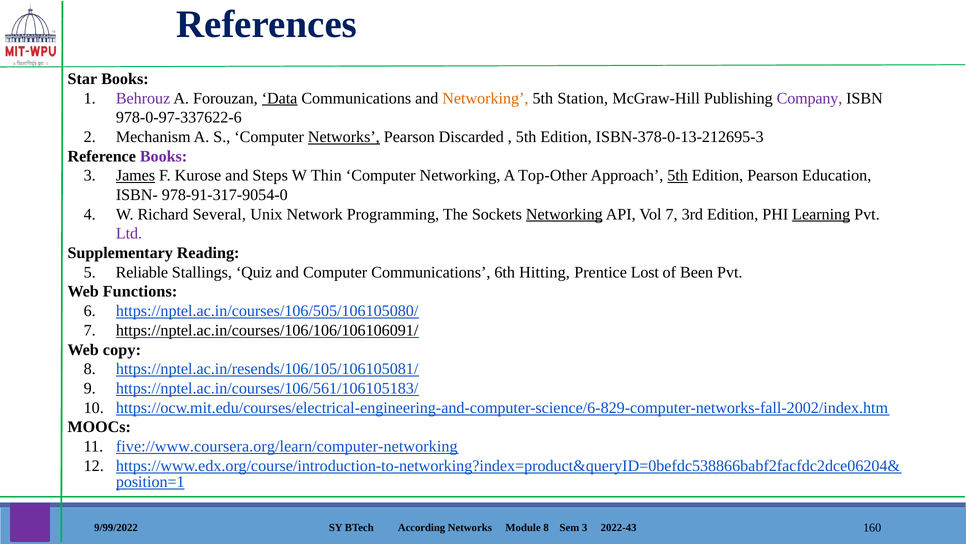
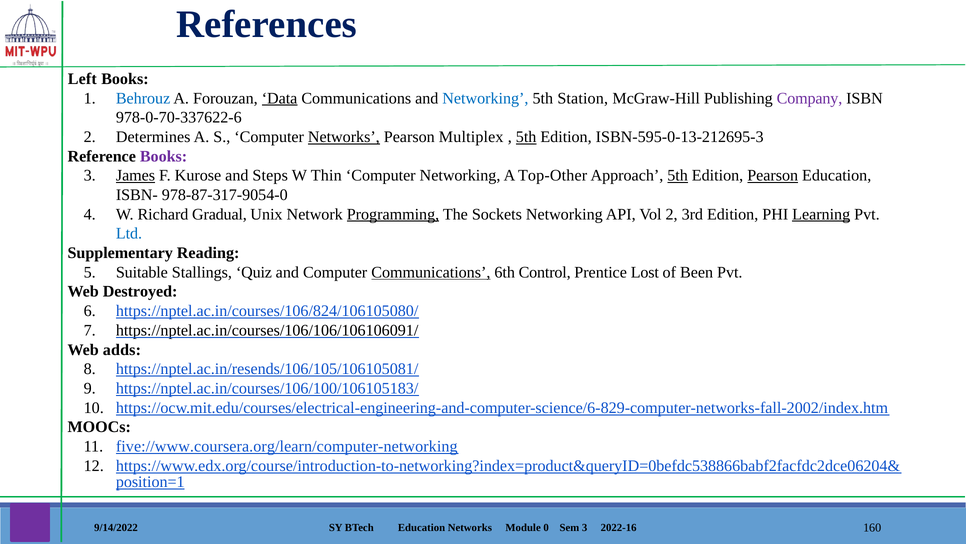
Star: Star -> Left
Behrouz colour: purple -> blue
Networking at (485, 98) colour: orange -> blue
978-0-97-337622-6: 978-0-97-337622-6 -> 978-0-70-337622-6
Mechanism: Mechanism -> Determines
Discarded: Discarded -> Multiplex
5th at (526, 137) underline: none -> present
ISBN-378-0-13-212695-3: ISBN-378-0-13-212695-3 -> ISBN-595-0-13-212695-3
Pearson at (773, 175) underline: none -> present
978-91-317-9054-0: 978-91-317-9054-0 -> 978-87-317-9054-0
Several: Several -> Gradual
Programming underline: none -> present
Networking at (564, 214) underline: present -> none
Vol 7: 7 -> 2
Ltd colour: purple -> blue
Reliable: Reliable -> Suitable
Communications at (431, 272) underline: none -> present
Hitting: Hitting -> Control
Functions: Functions -> Destroyed
https://nptel.ac.in/courses/106/505/106105080/: https://nptel.ac.in/courses/106/505/106105080/ -> https://nptel.ac.in/courses/106/824/106105080/
copy: copy -> adds
https://nptel.ac.in/courses/106/561/106105183/: https://nptel.ac.in/courses/106/561/106105183/ -> https://nptel.ac.in/courses/106/100/106105183/
9/99/2022: 9/99/2022 -> 9/14/2022
BTech According: According -> Education
Module 8: 8 -> 0
2022-43: 2022-43 -> 2022-16
